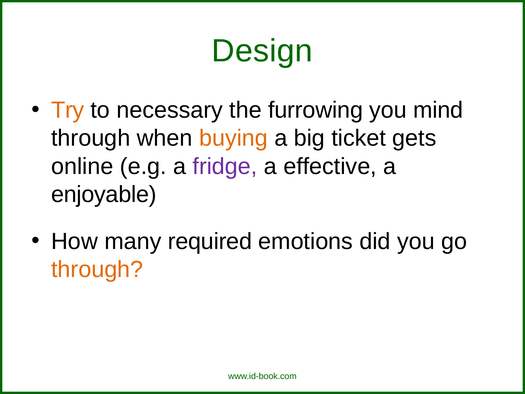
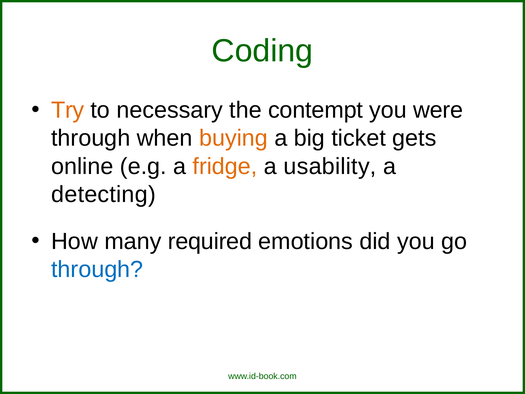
Design: Design -> Coding
furrowing: furrowing -> contempt
mind: mind -> were
fridge colour: purple -> orange
effective: effective -> usability
enjoyable: enjoyable -> detecting
through at (97, 269) colour: orange -> blue
